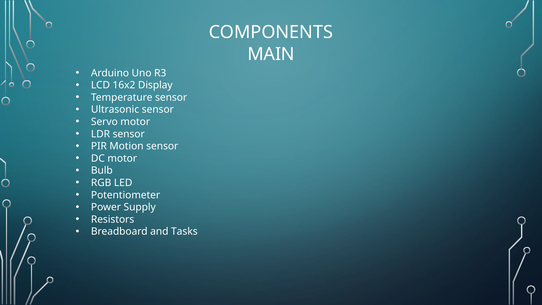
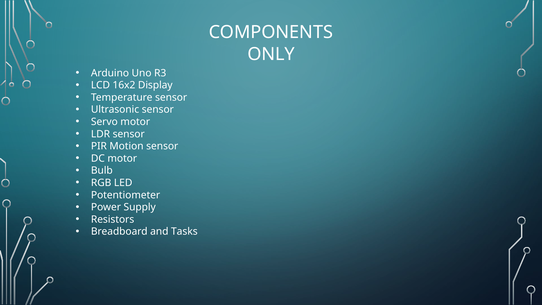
MAIN: MAIN -> ONLY
